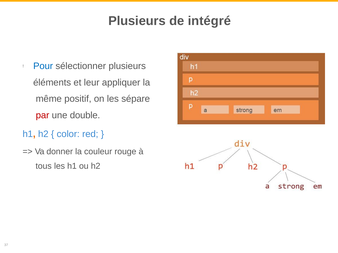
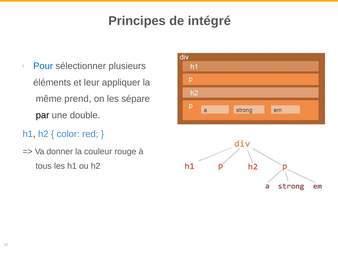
Plusieurs at (137, 21): Plusieurs -> Principes
positif: positif -> prend
par colour: red -> black
